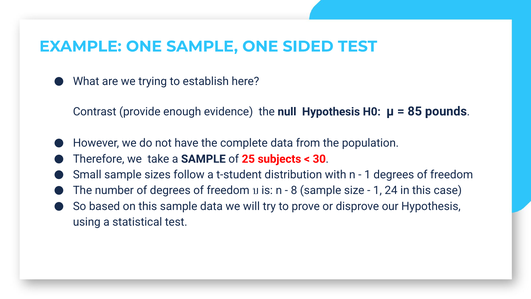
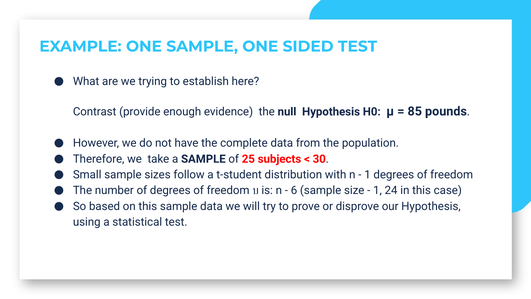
8: 8 -> 6
